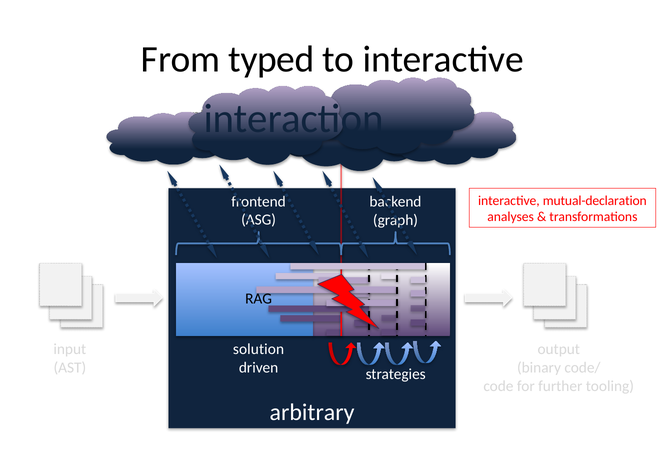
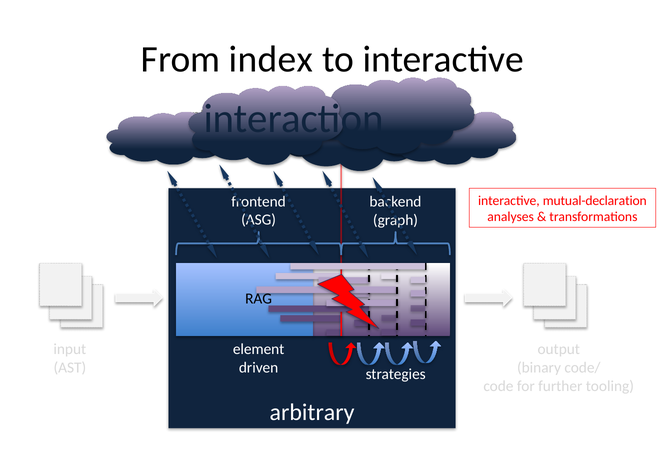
typed: typed -> index
solution: solution -> element
